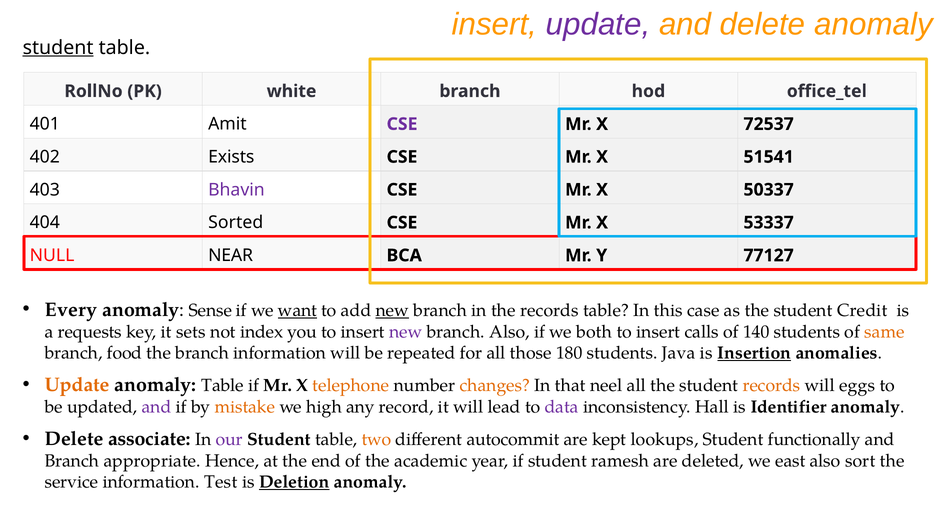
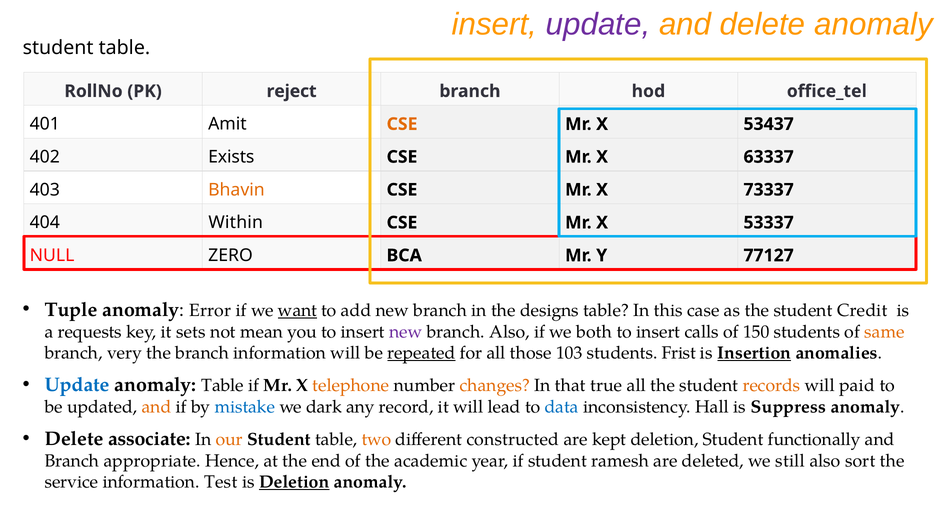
student at (58, 48) underline: present -> none
white: white -> reject
CSE at (402, 124) colour: purple -> orange
72537: 72537 -> 53437
51541: 51541 -> 63337
Bhavin colour: purple -> orange
50337: 50337 -> 73337
Sorted: Sorted -> Within
NEAR: NEAR -> ZERO
Every: Every -> Tuple
Sense: Sense -> Error
new at (392, 311) underline: present -> none
the records: records -> designs
index: index -> mean
140: 140 -> 150
food: food -> very
repeated underline: none -> present
180: 180 -> 103
Java: Java -> Frist
Update at (77, 385) colour: orange -> blue
neel: neel -> true
eggs: eggs -> paid
and at (157, 407) colour: purple -> orange
mistake colour: orange -> blue
high: high -> dark
data colour: purple -> blue
Identifier: Identifier -> Suppress
our colour: purple -> orange
autocommit: autocommit -> constructed
kept lookups: lookups -> deletion
east: east -> still
